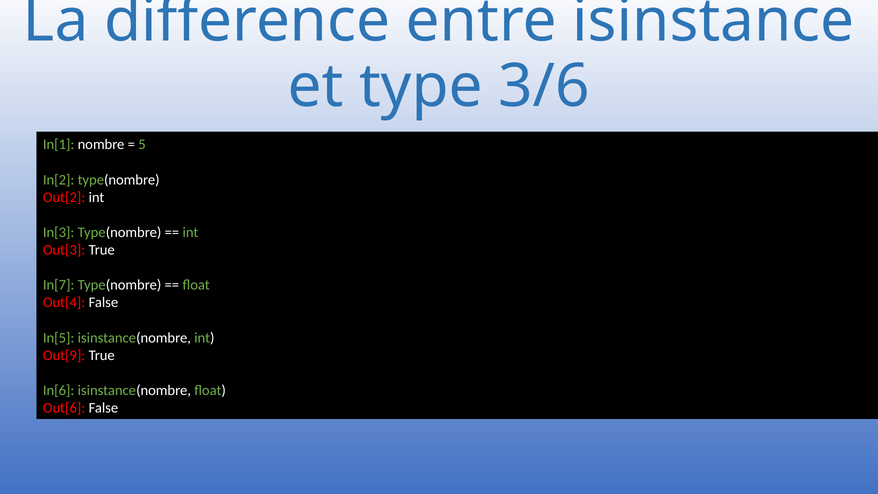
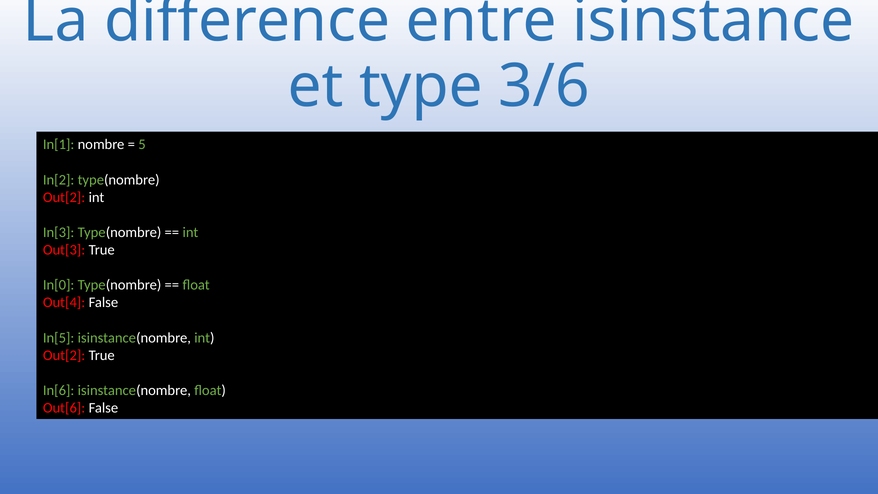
In[7: In[7 -> In[0
Out[9 at (64, 355): Out[9 -> Out[2
